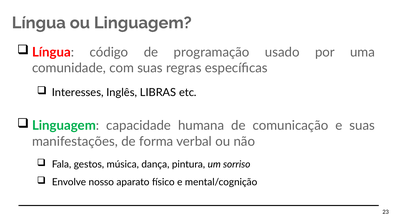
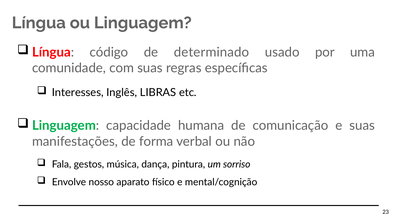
programação: programação -> determinado
